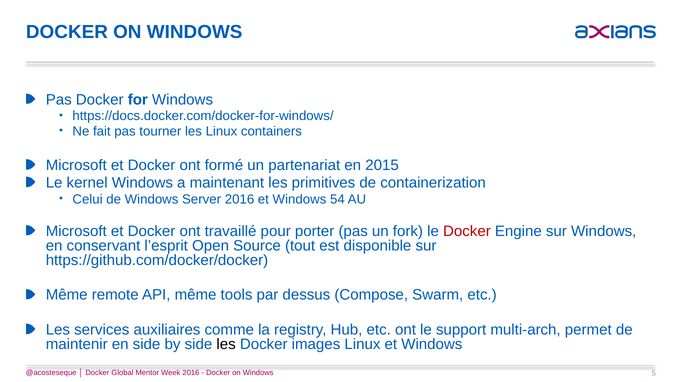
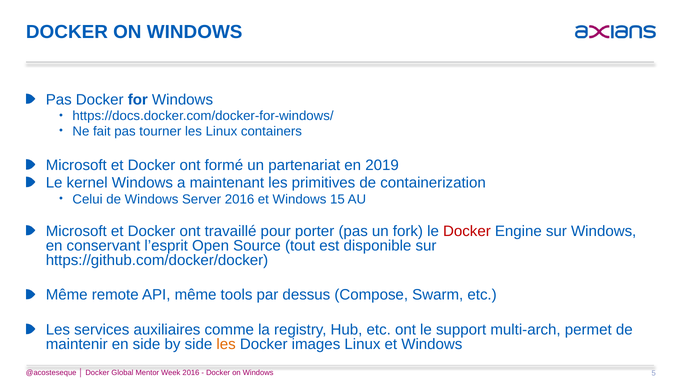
2015: 2015 -> 2019
54: 54 -> 15
les at (226, 345) colour: black -> orange
